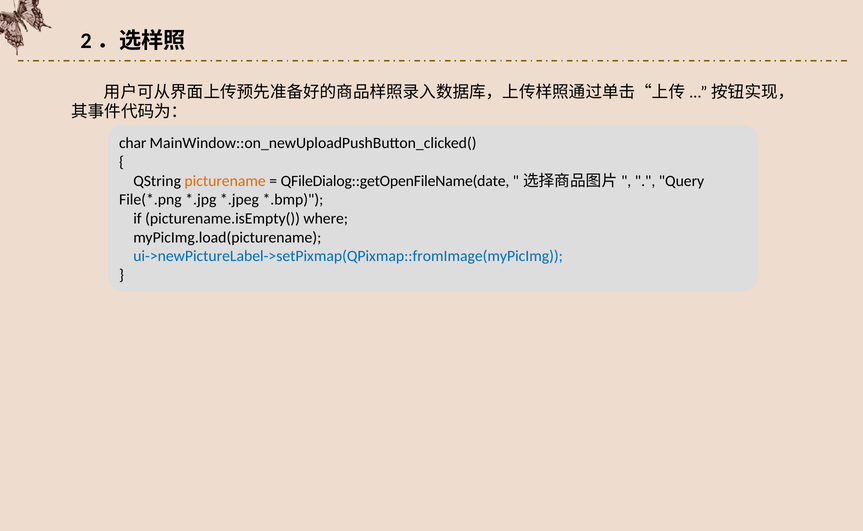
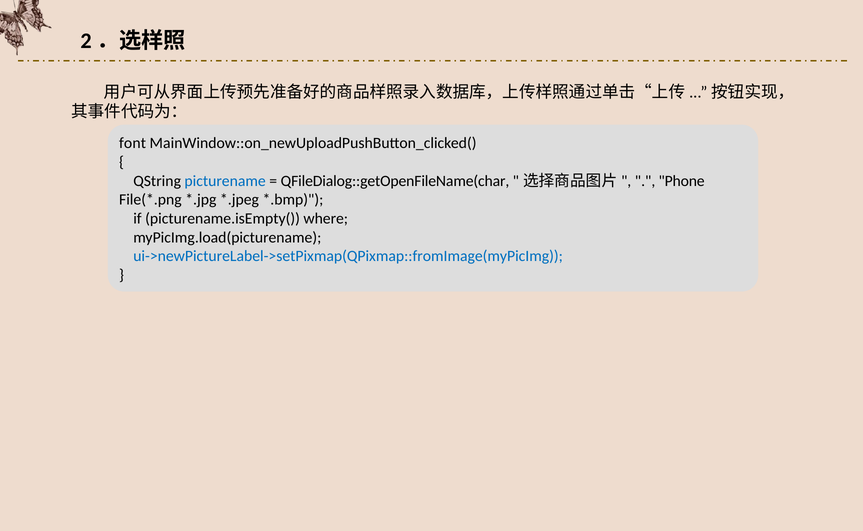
char: char -> font
picturename colour: orange -> blue
QFileDialog::getOpenFileName(date: QFileDialog::getOpenFileName(date -> QFileDialog::getOpenFileName(char
Query: Query -> Phone
